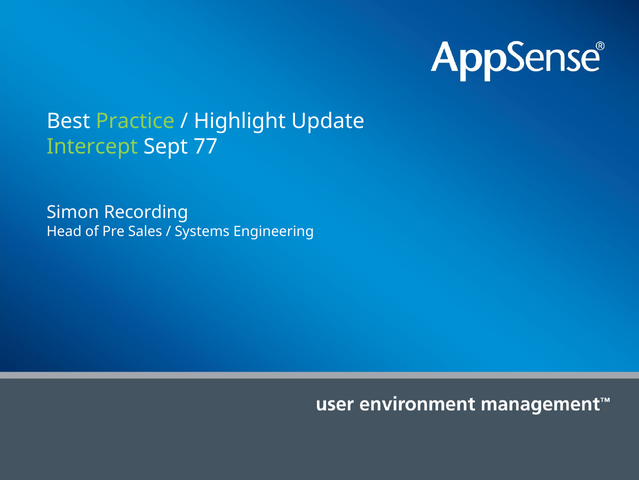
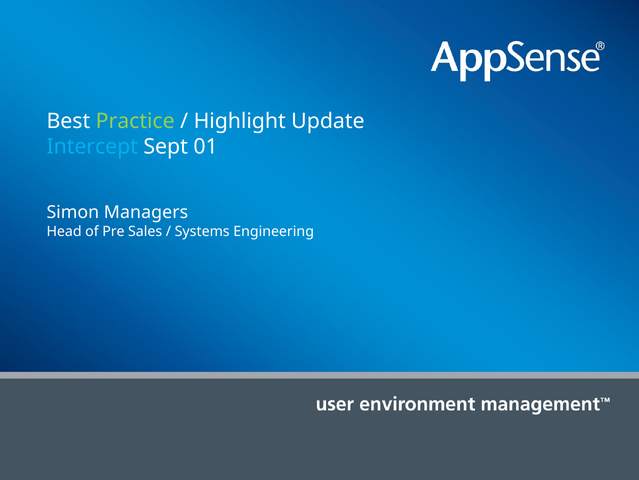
Intercept colour: light green -> light blue
77: 77 -> 01
Recording: Recording -> Managers
